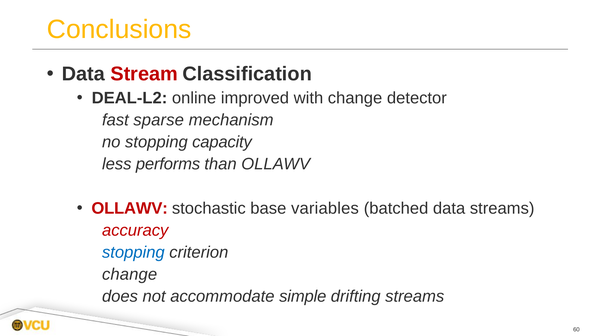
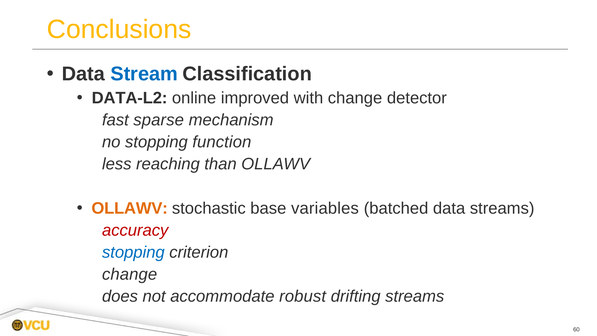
Stream colour: red -> blue
DEAL-L2: DEAL-L2 -> DATA-L2
capacity: capacity -> function
performs: performs -> reaching
OLLAWV at (130, 208) colour: red -> orange
simple: simple -> robust
